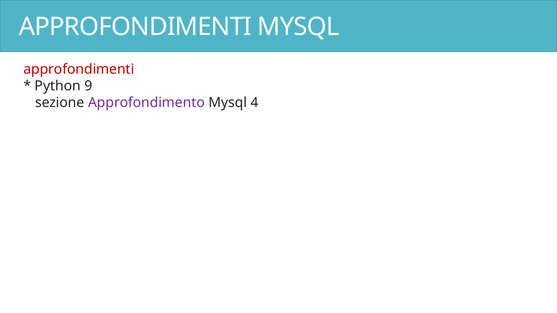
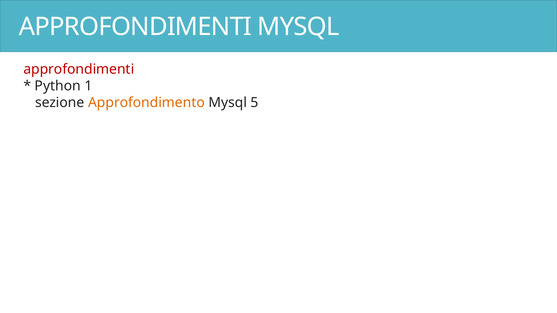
9: 9 -> 1
Approfondimento colour: purple -> orange
4: 4 -> 5
